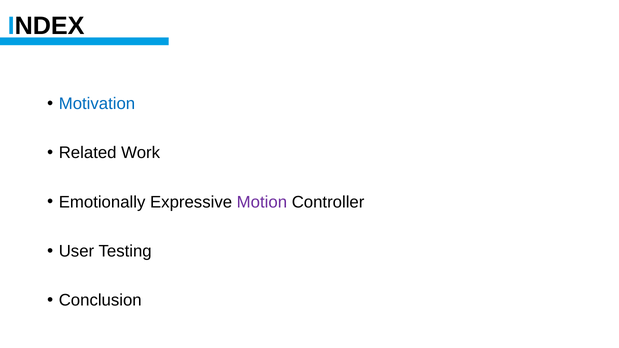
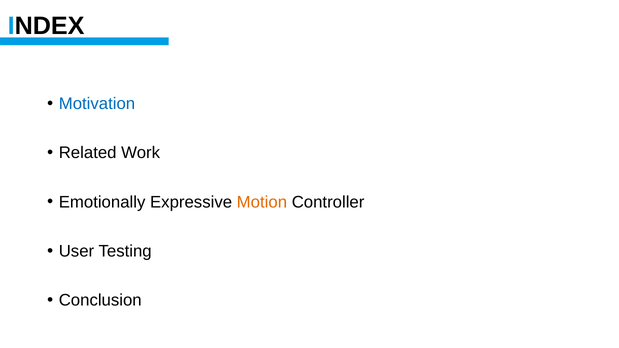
Motion colour: purple -> orange
